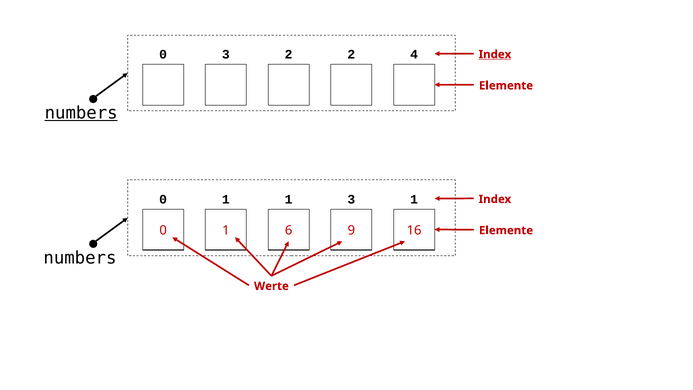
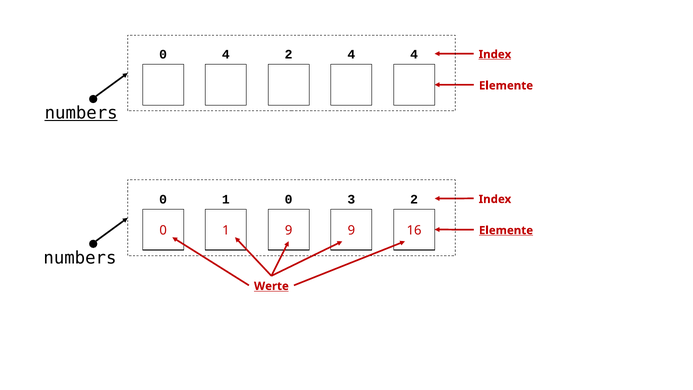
0 3: 3 -> 4
2 2: 2 -> 4
1 1: 1 -> 0
3 1: 1 -> 2
1 6: 6 -> 9
Elemente at (506, 230) underline: none -> present
Werte underline: none -> present
